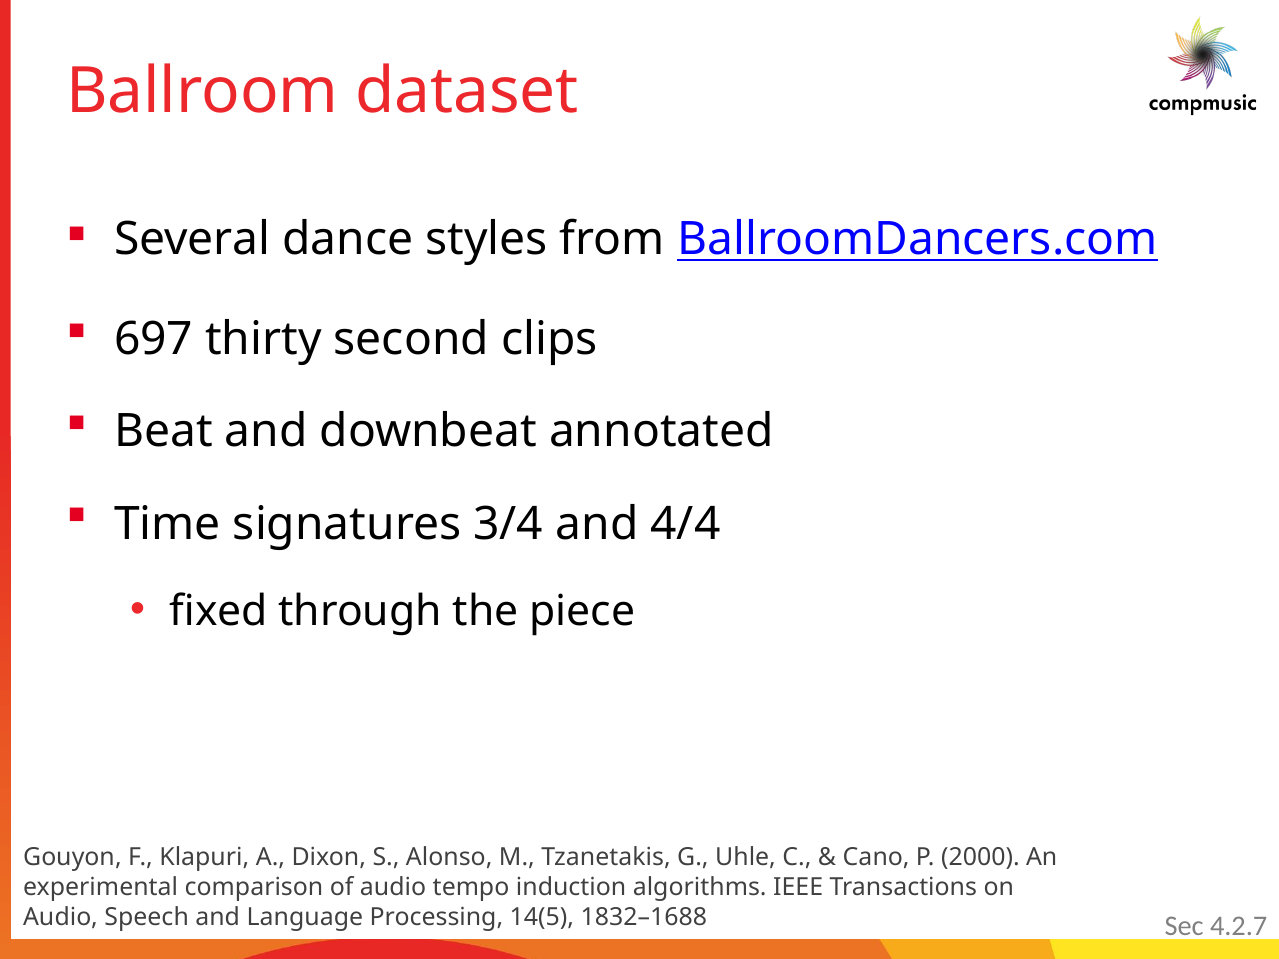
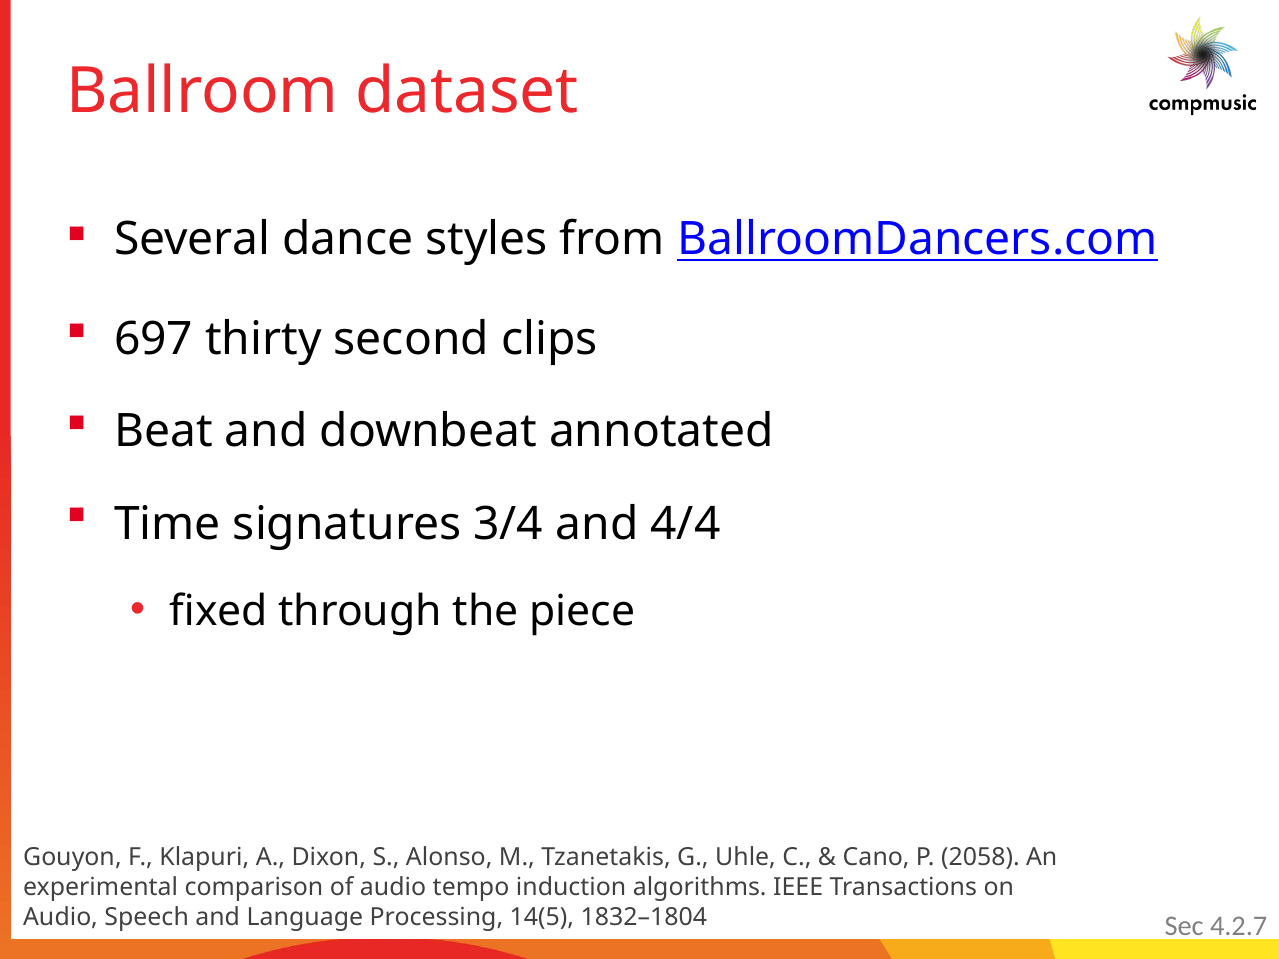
2000: 2000 -> 2058
1832–1688: 1832–1688 -> 1832–1804
